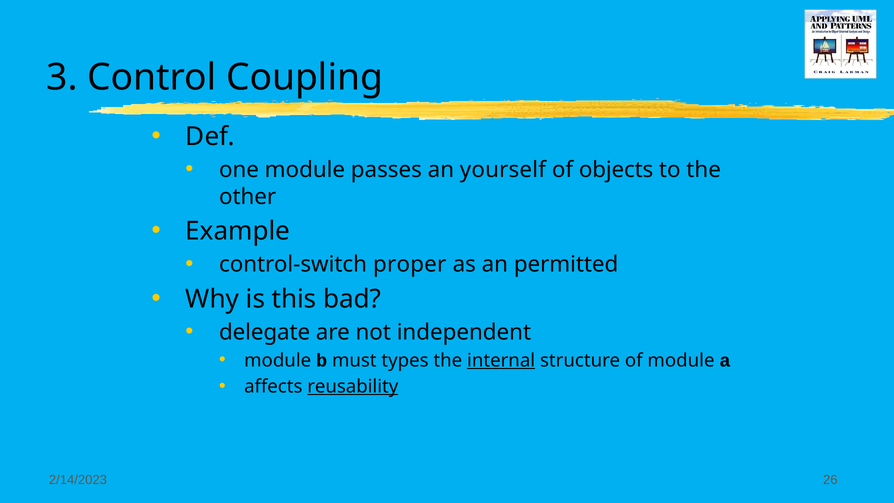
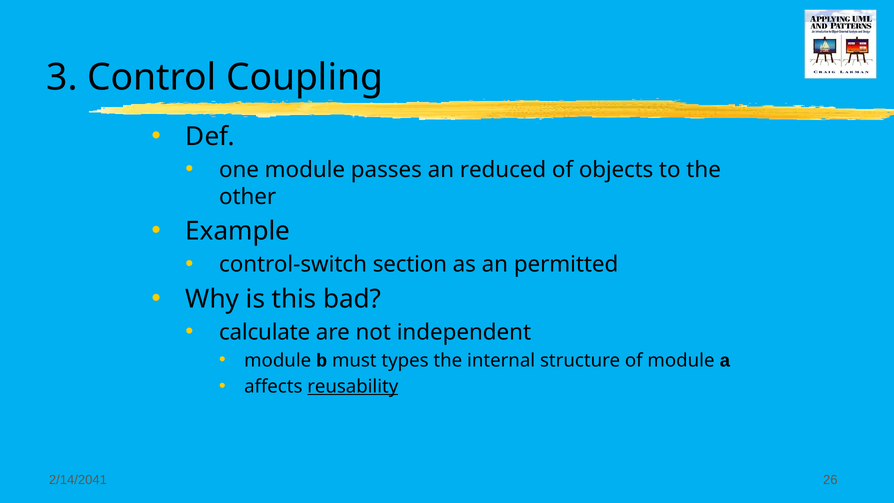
yourself: yourself -> reduced
proper: proper -> section
delegate: delegate -> calculate
internal underline: present -> none
2/14/2023: 2/14/2023 -> 2/14/2041
